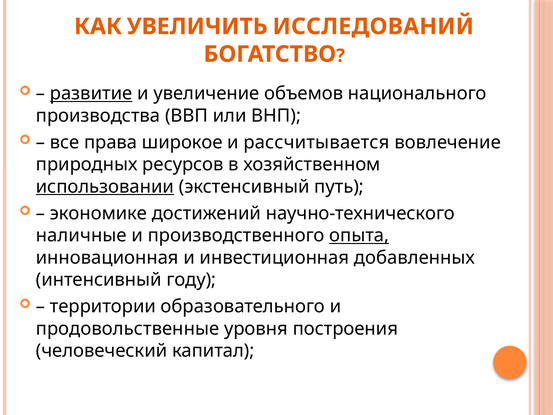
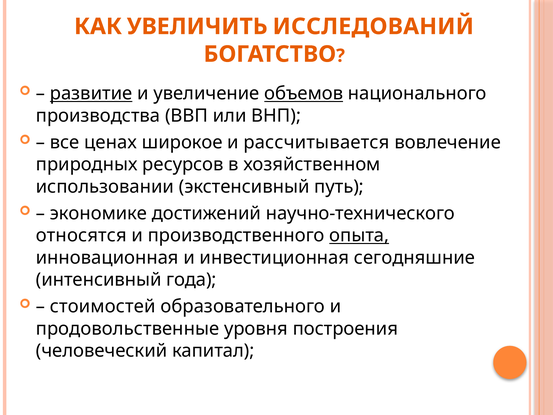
объемов underline: none -> present
права: права -> ценах
использовании underline: present -> none
наличные: наличные -> относятся
добавленных: добавленных -> сегодняшние
году: году -> года
территории: территории -> стоимостей
